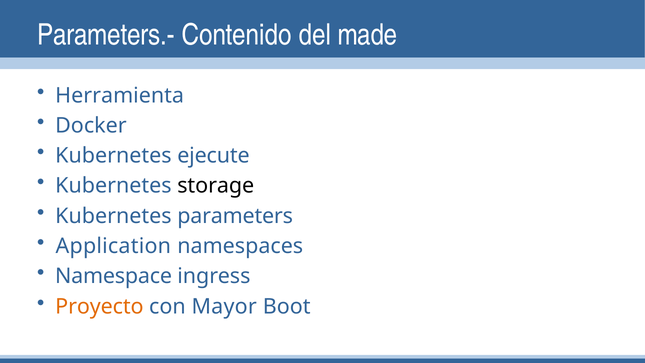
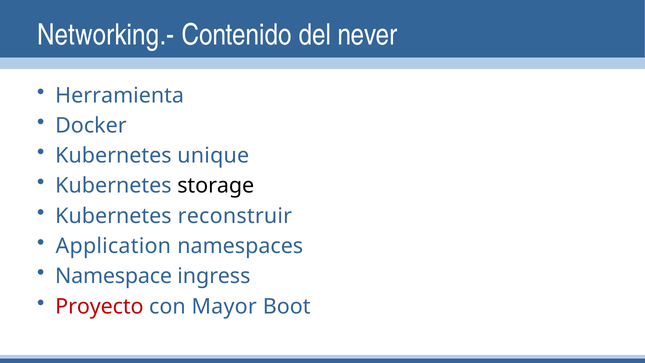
Parameters.-: Parameters.- -> Networking.-
made: made -> never
ejecute: ejecute -> unique
parameters: parameters -> reconstruir
Proyecto colour: orange -> red
